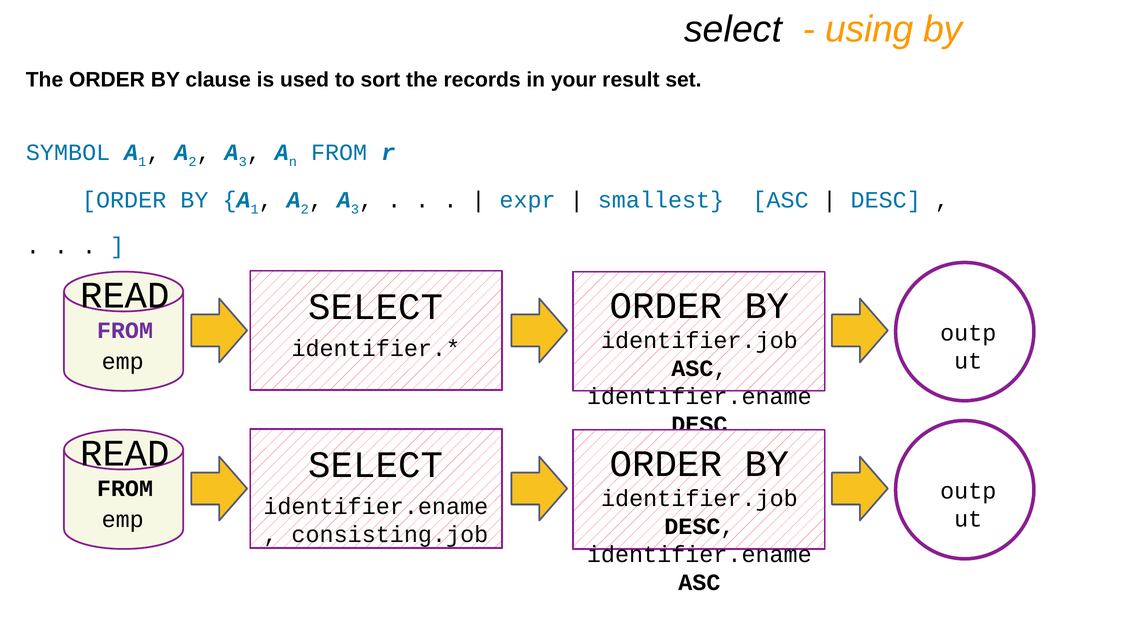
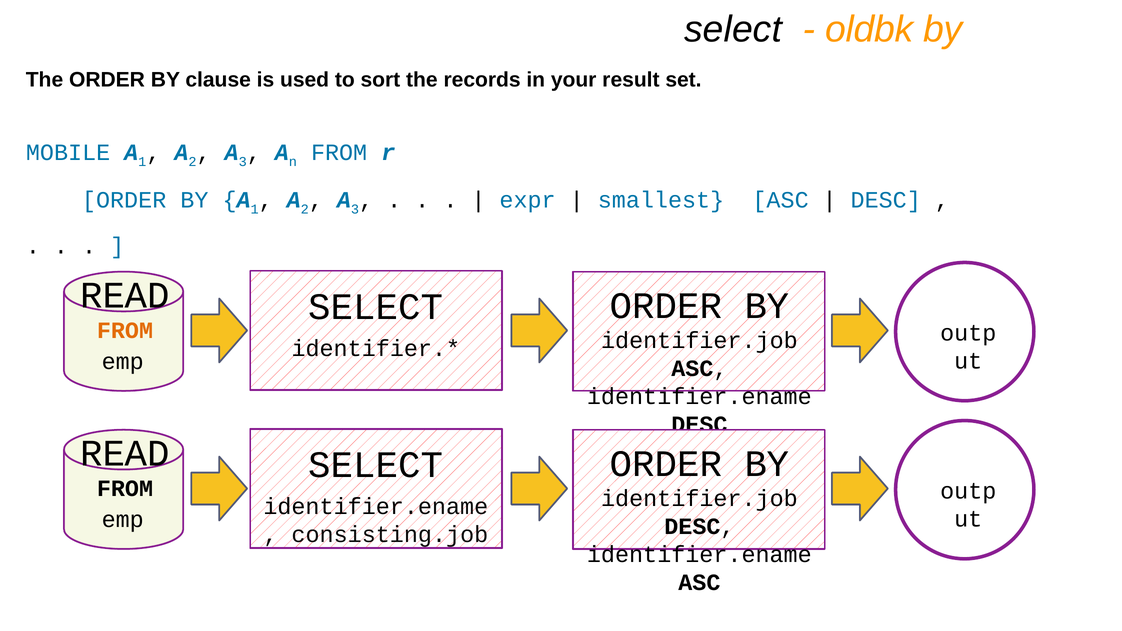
using: using -> oldbk
SYMBOL: SYMBOL -> MOBILE
FROM at (125, 331) colour: purple -> orange
